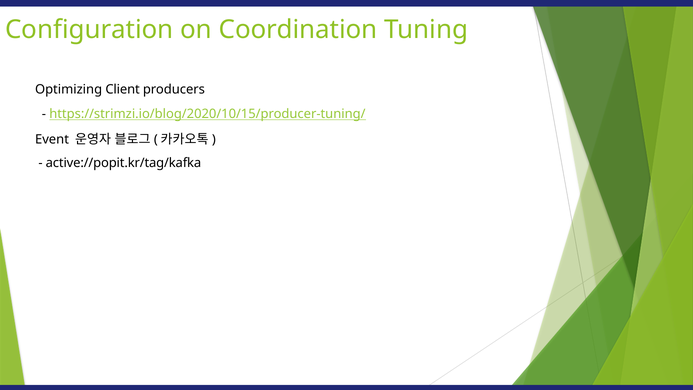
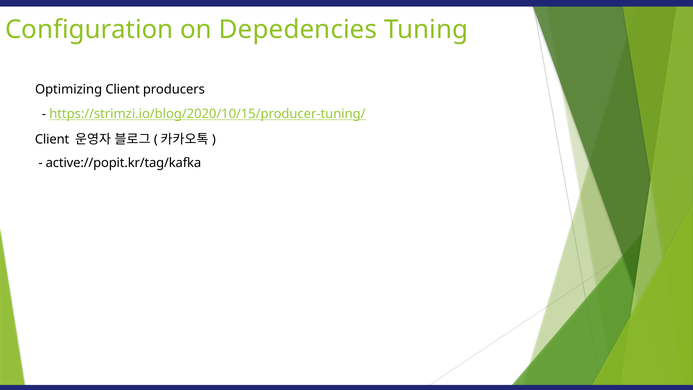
Coordination: Coordination -> Depedencies
Event at (52, 139): Event -> Client
